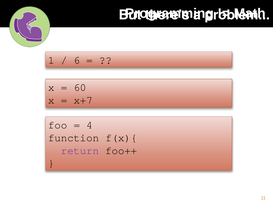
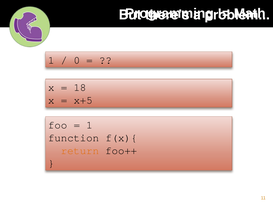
6: 6 -> 0
60: 60 -> 18
x+7: x+7 -> x+5
4 at (89, 125): 4 -> 1
return colour: purple -> orange
